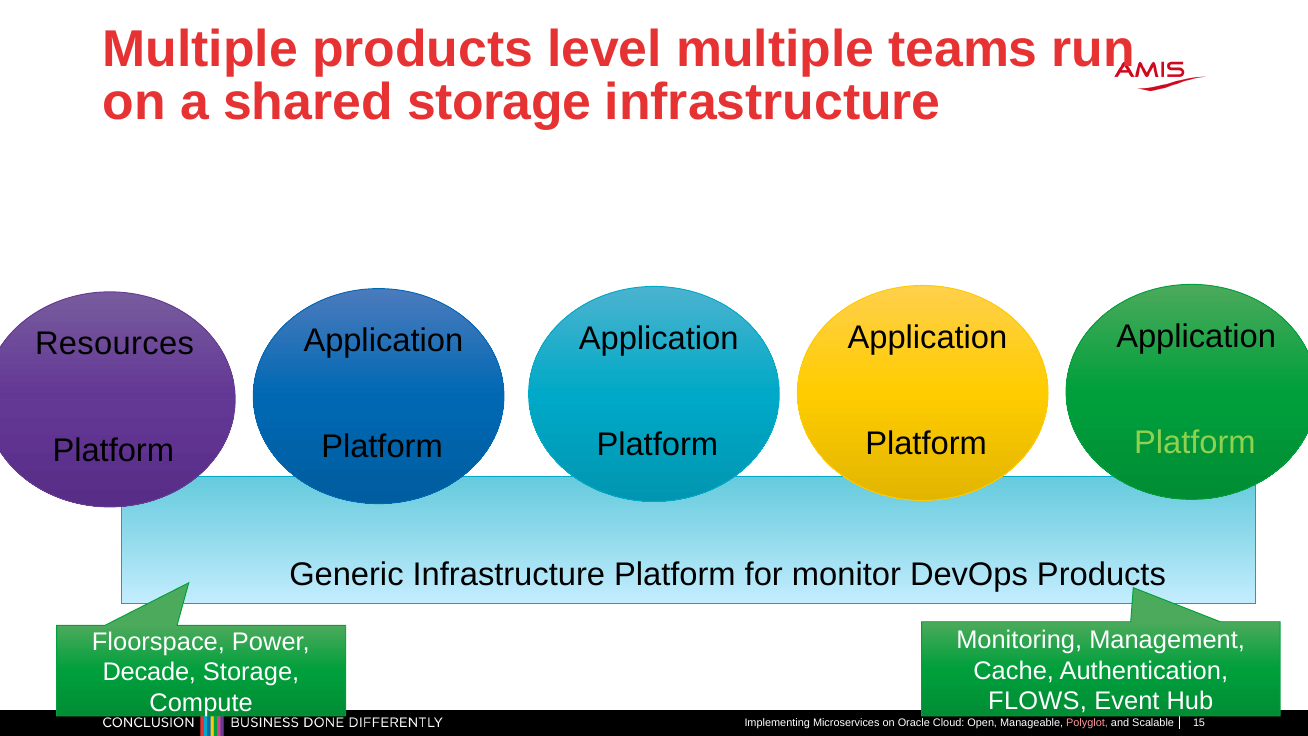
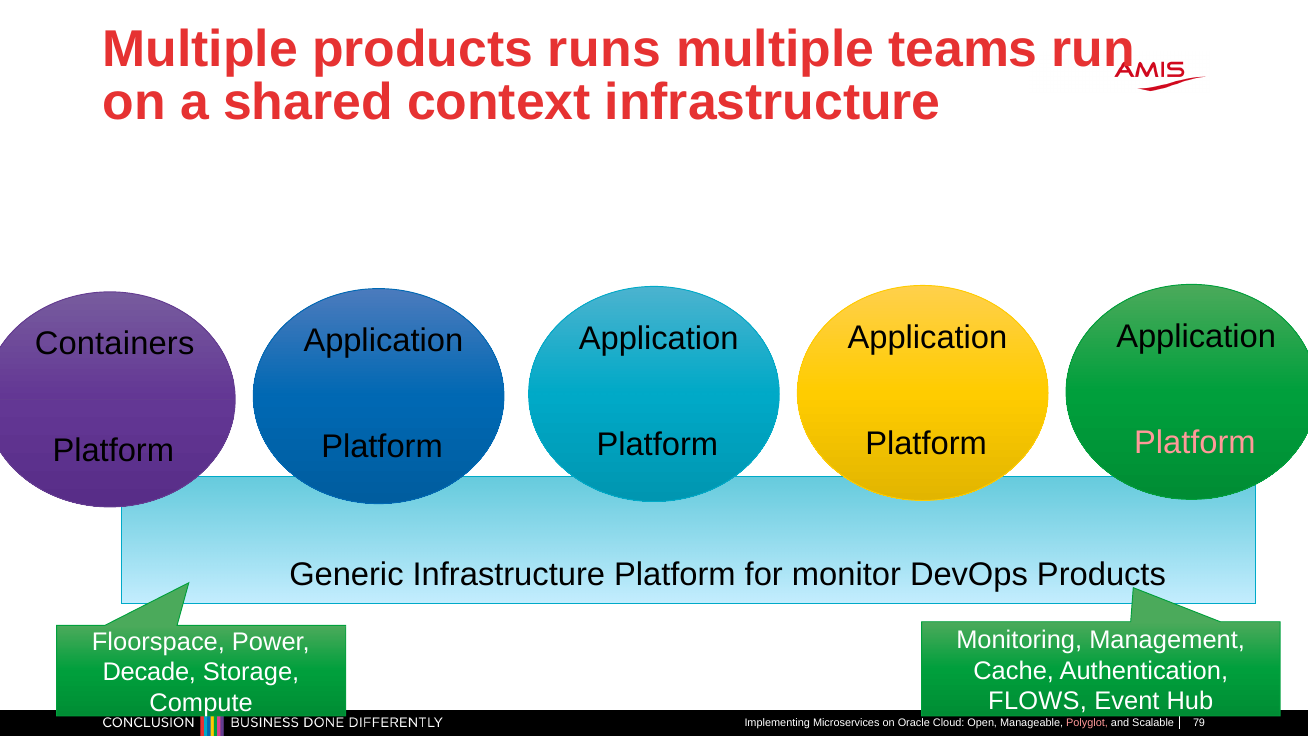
level: level -> runs
shared storage: storage -> context
Resources: Resources -> Containers
Platform at (1195, 443) colour: light green -> pink
15: 15 -> 79
